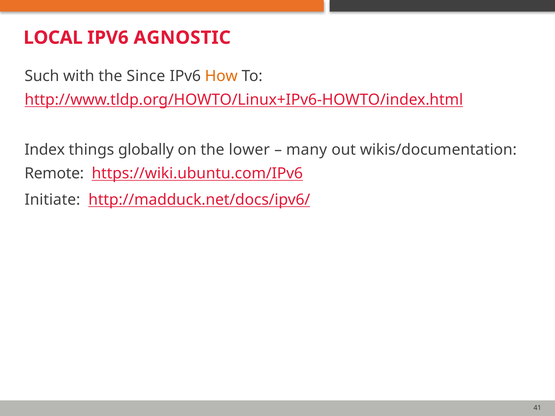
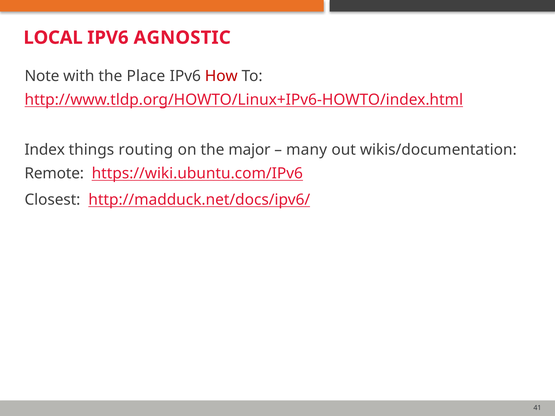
Such: Such -> Note
Since: Since -> Place
How colour: orange -> red
globally: globally -> routing
lower: lower -> major
Initiate: Initiate -> Closest
